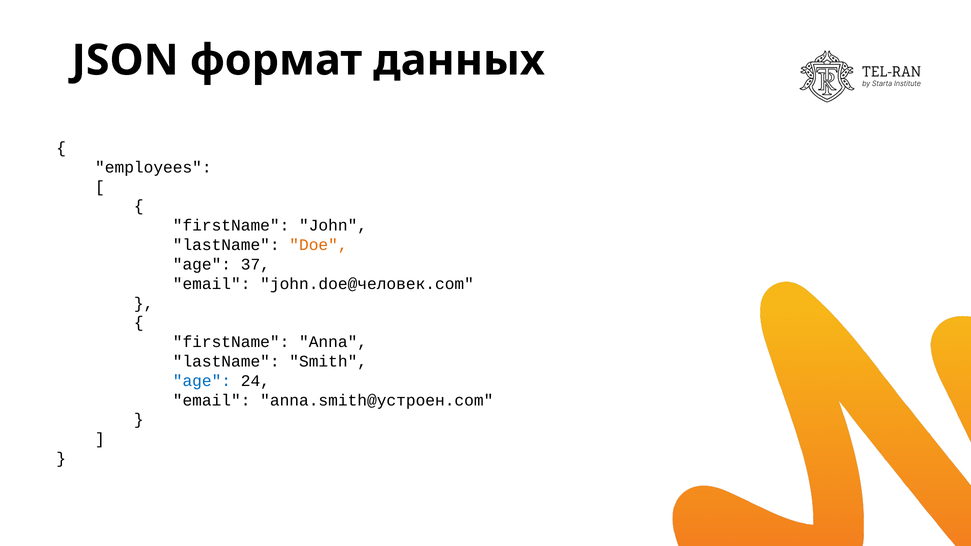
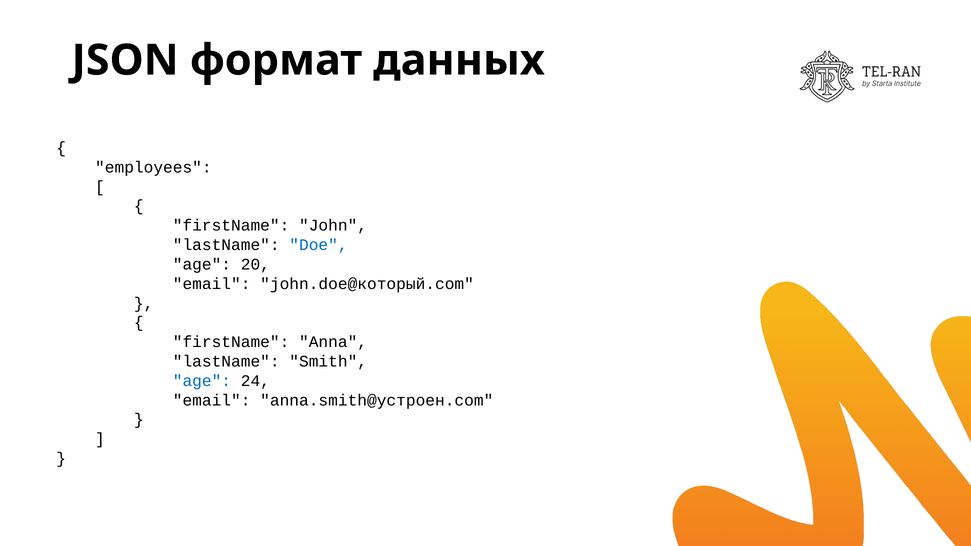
Doe colour: orange -> blue
37: 37 -> 20
john.doe@человек.com: john.doe@человек.com -> john.doe@который.com
